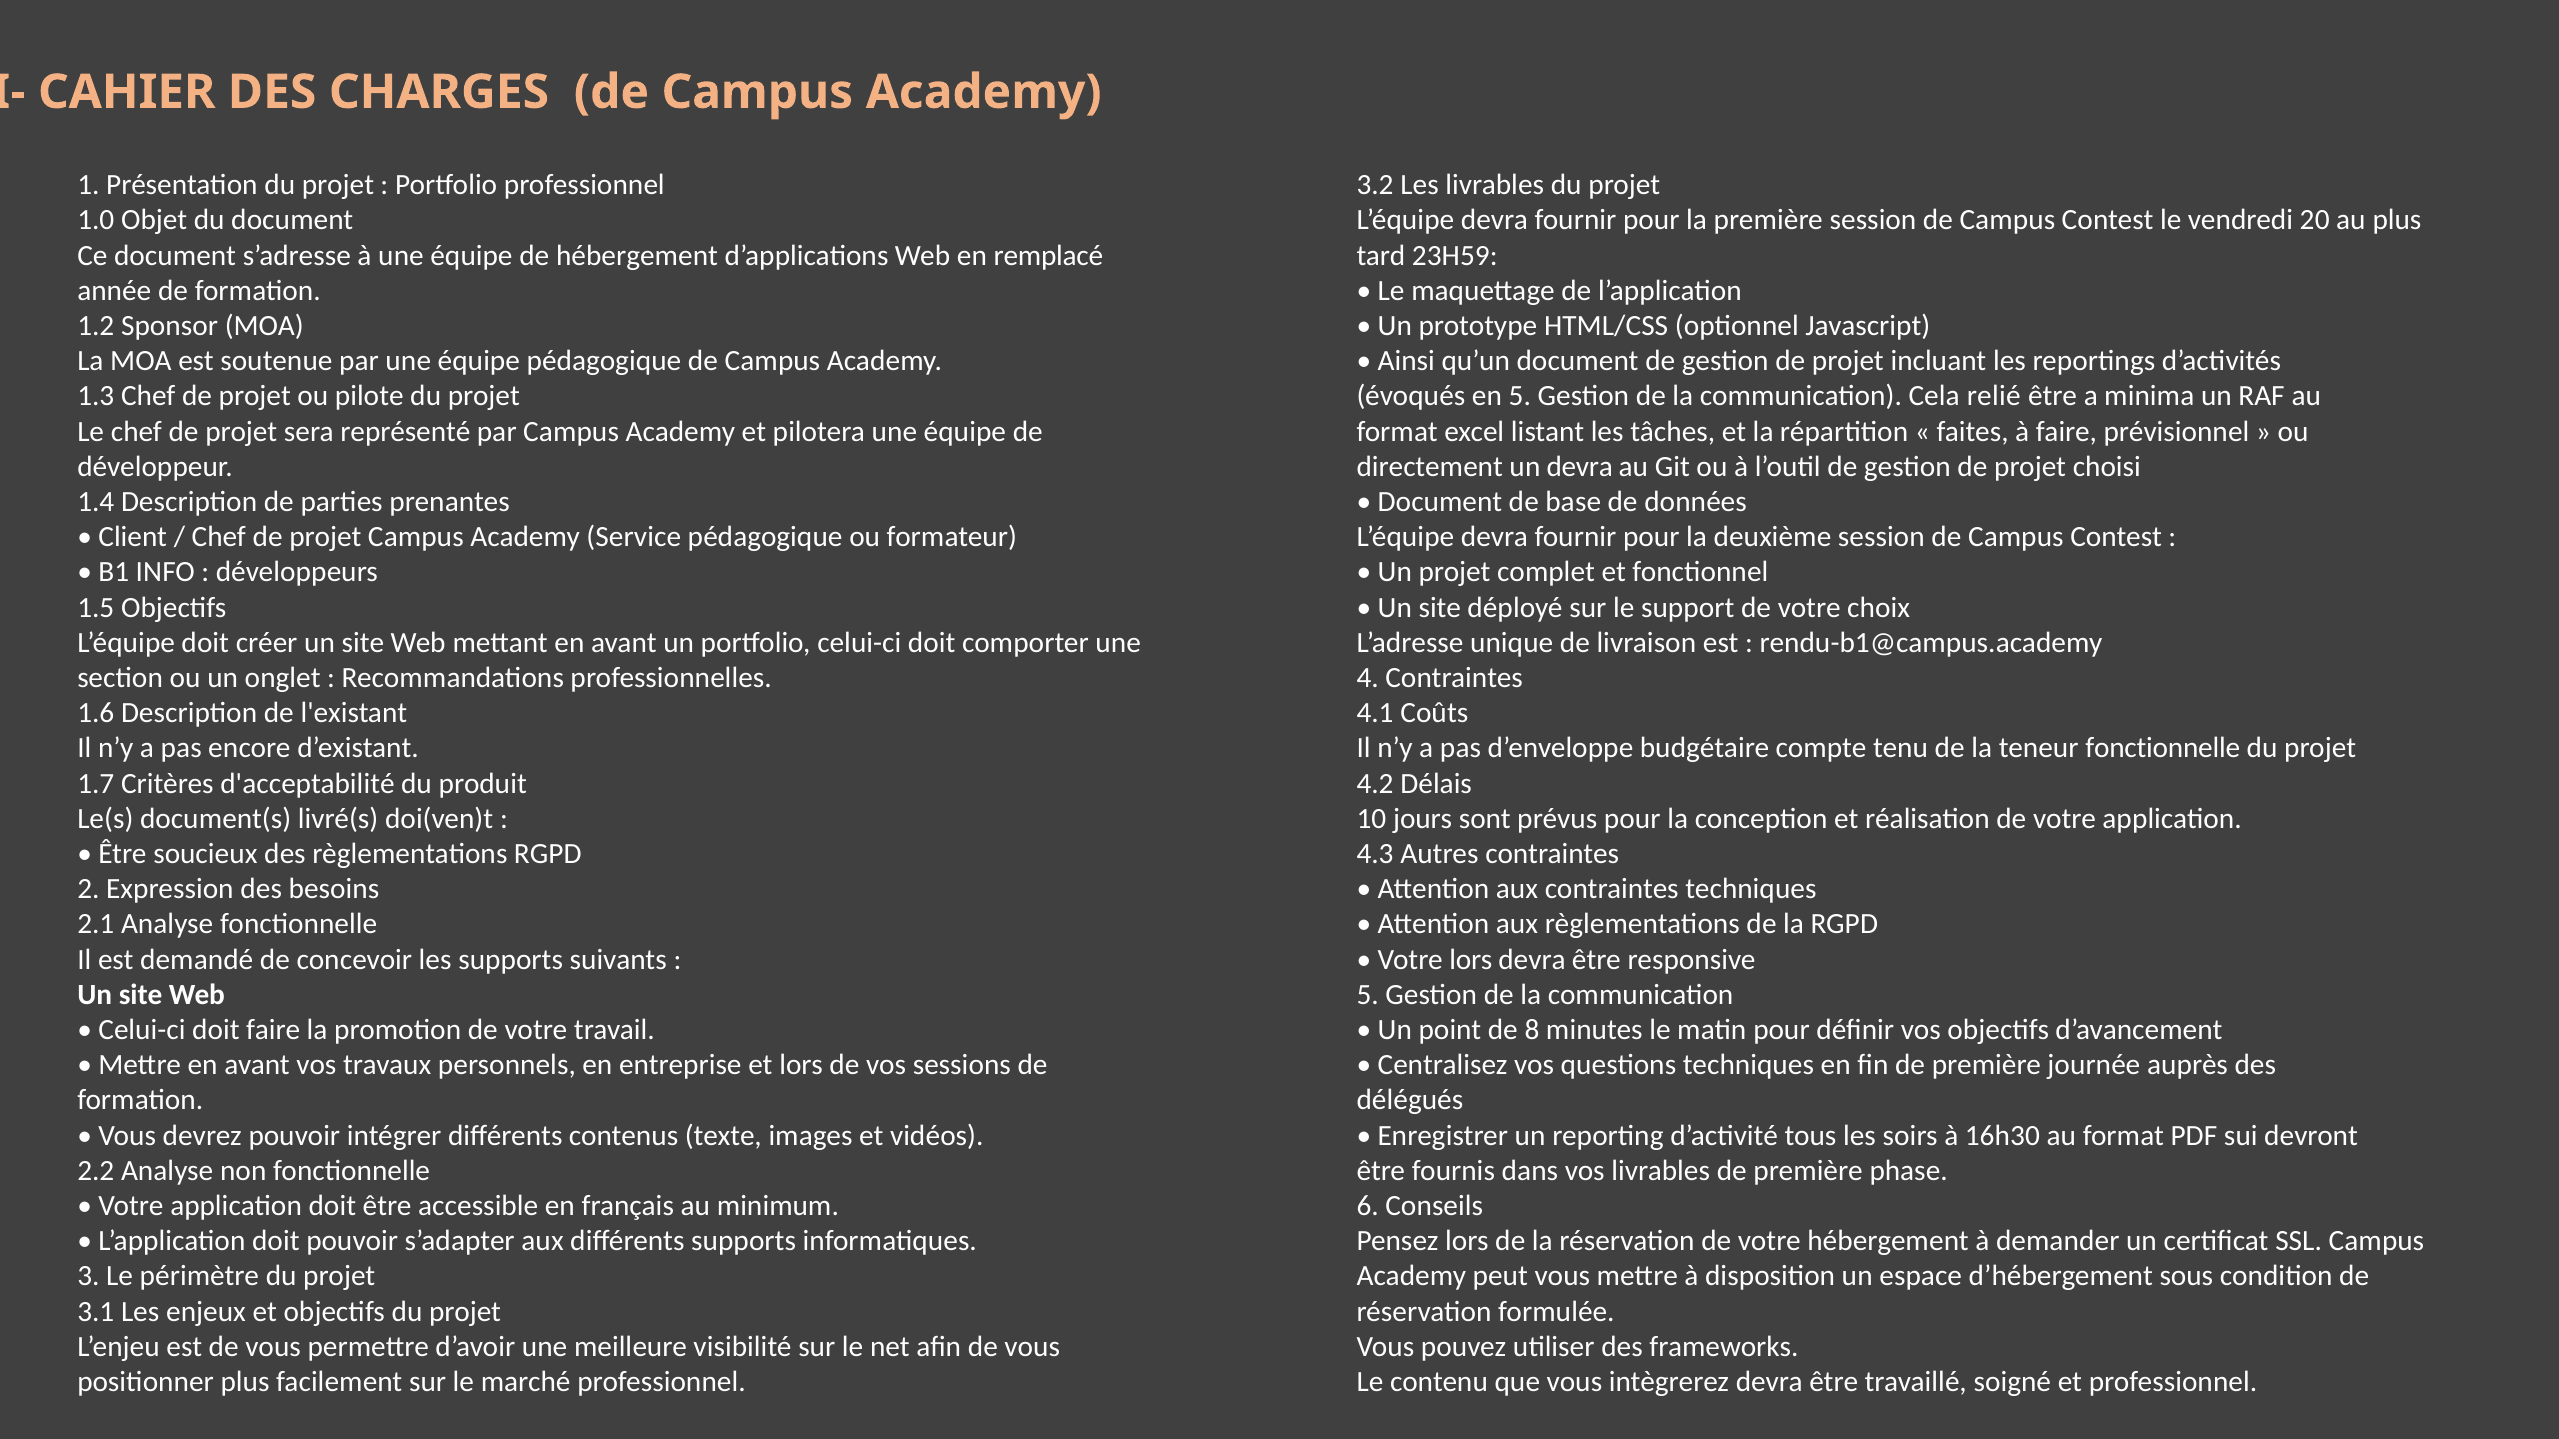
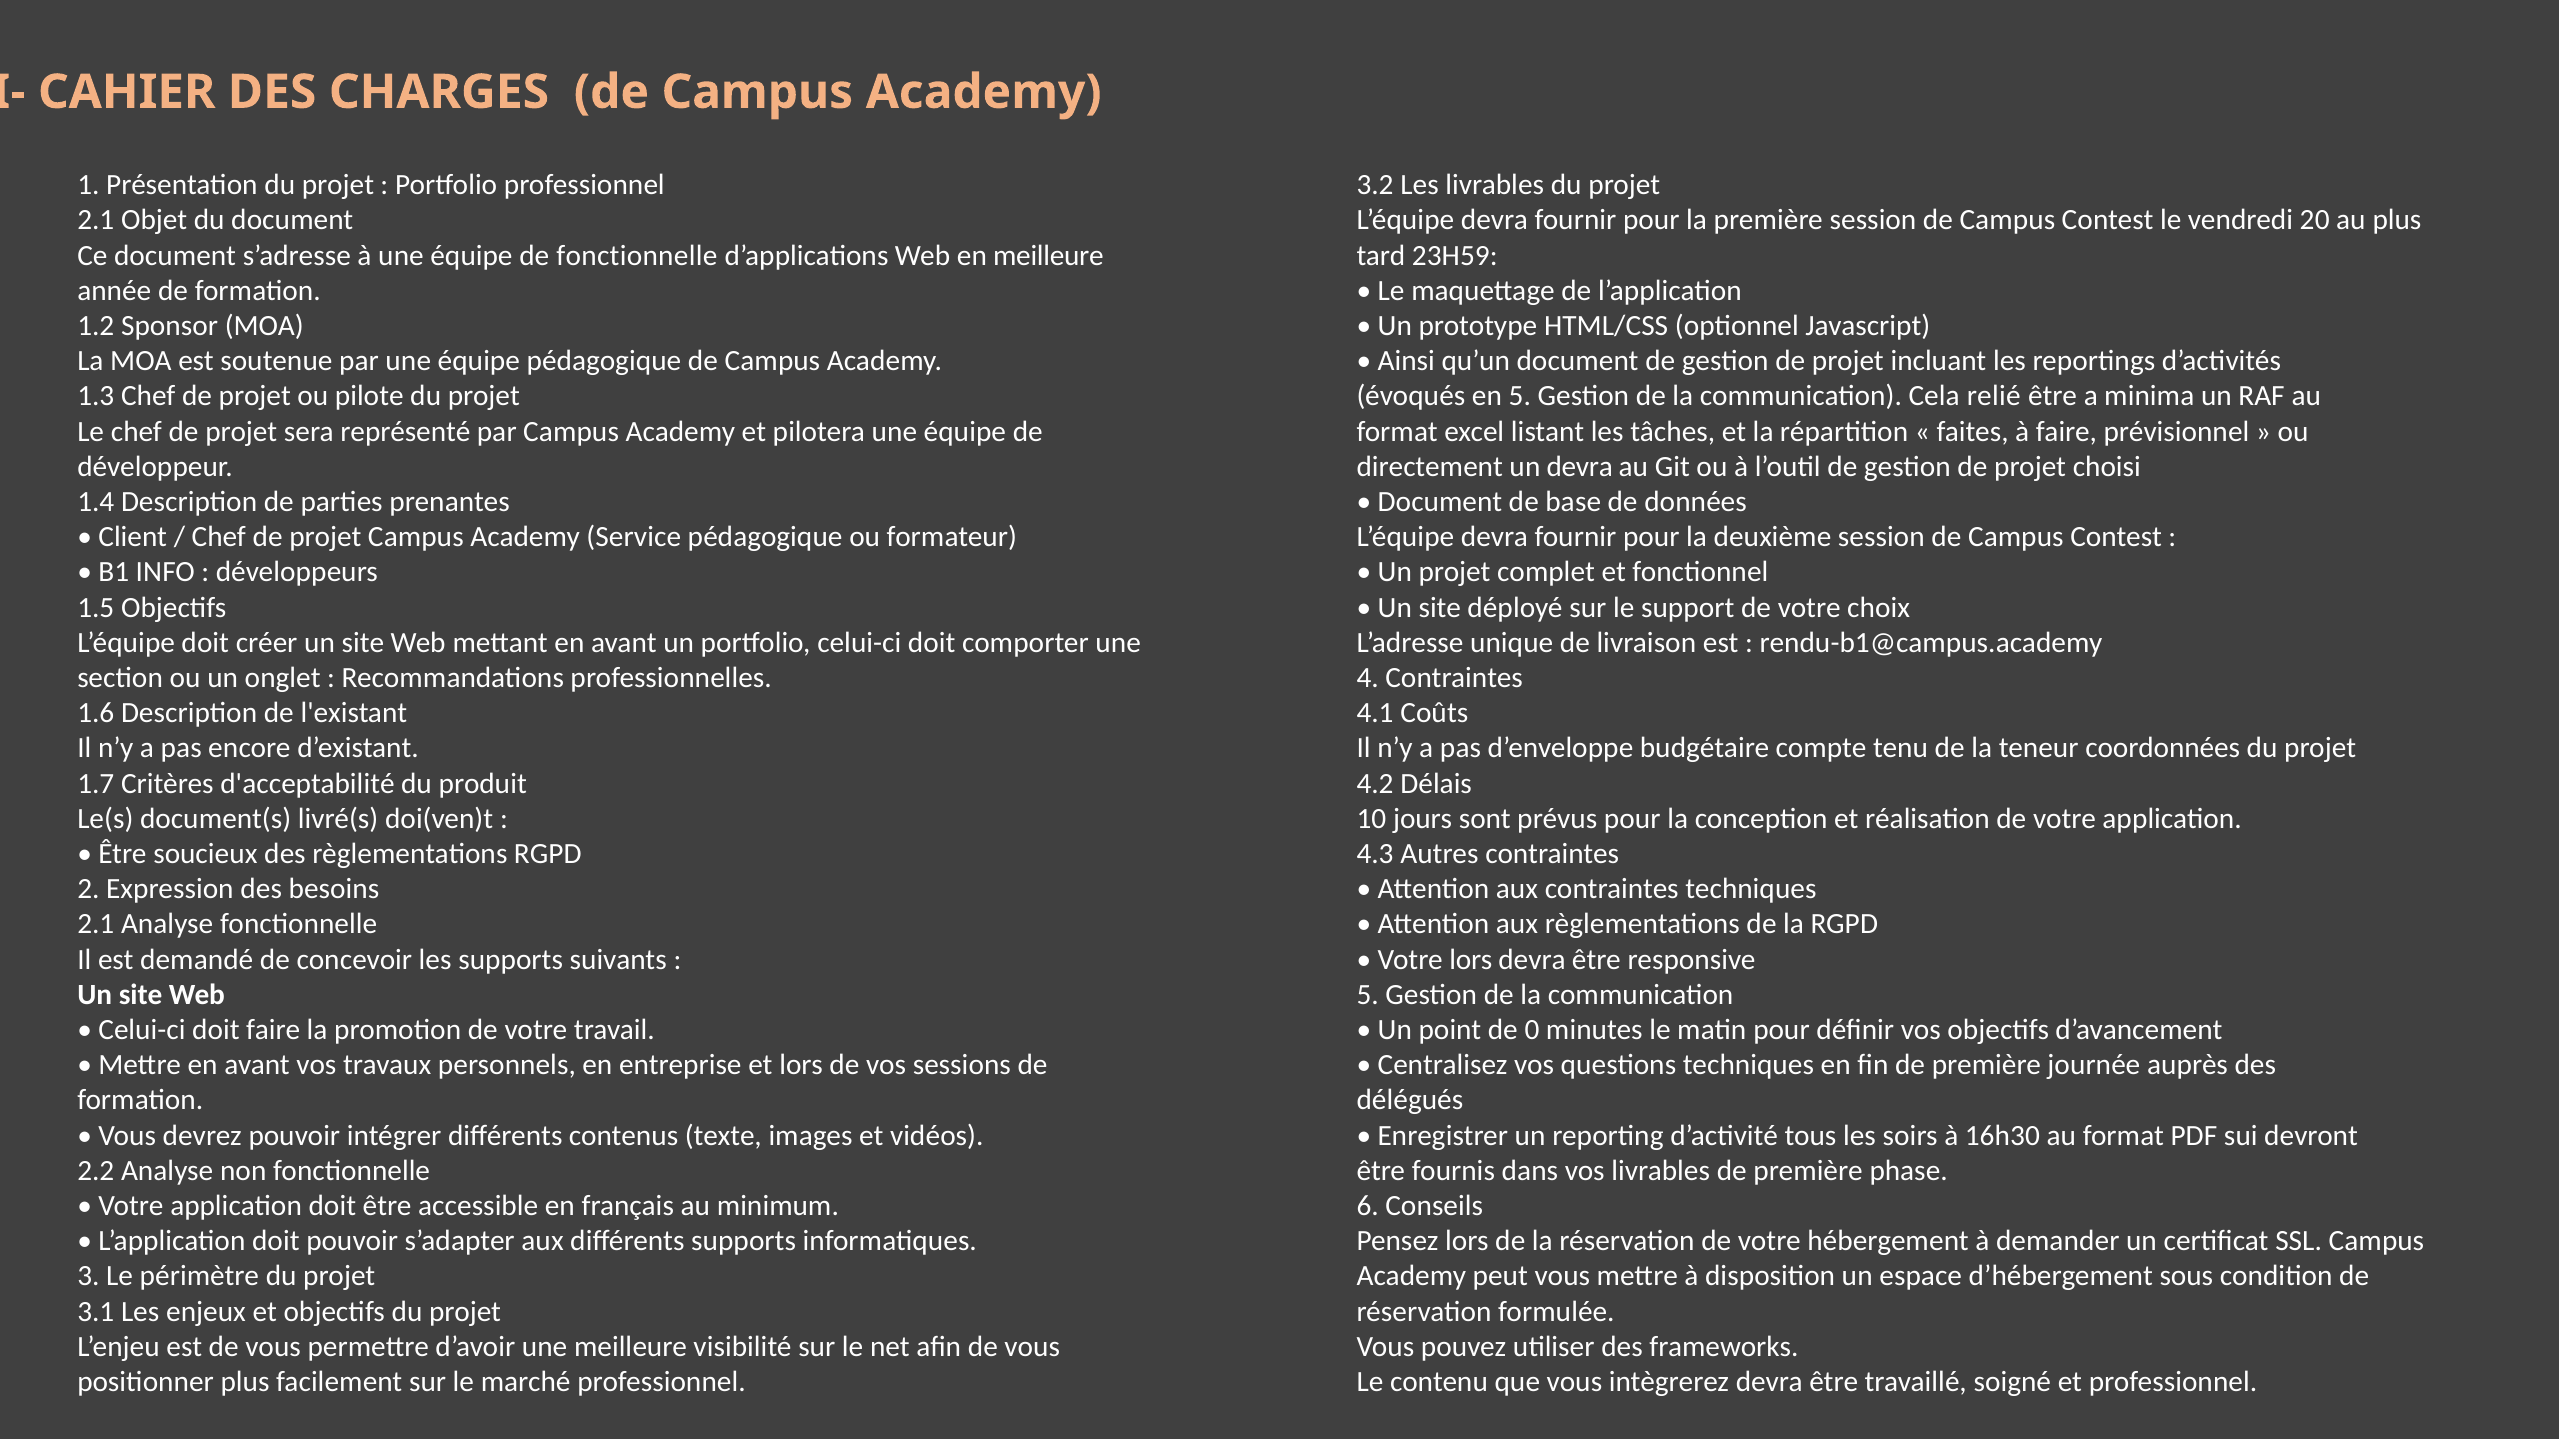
1.0 at (96, 220): 1.0 -> 2.1
de hébergement: hébergement -> fonctionnelle
en remplacé: remplacé -> meilleure
teneur fonctionnelle: fonctionnelle -> coordonnées
8: 8 -> 0
